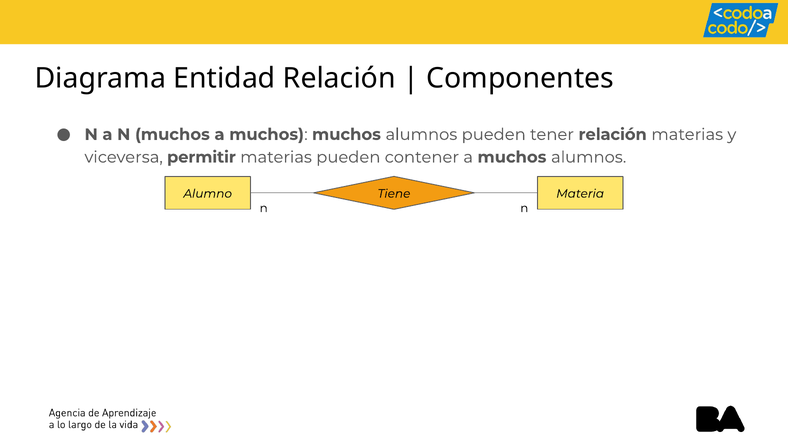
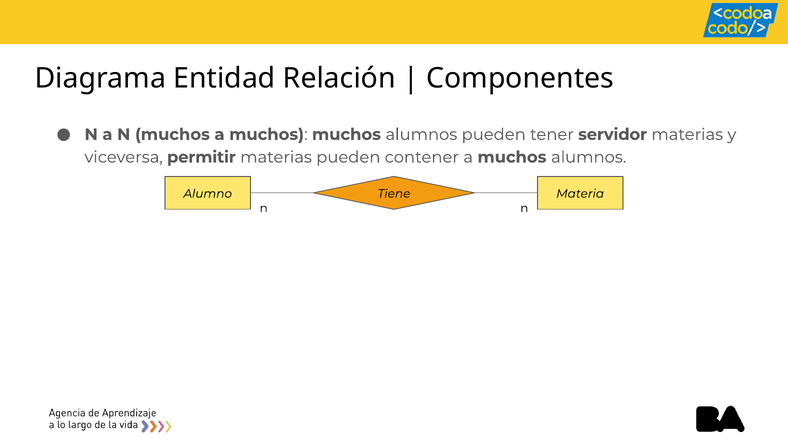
tener relación: relación -> servidor
